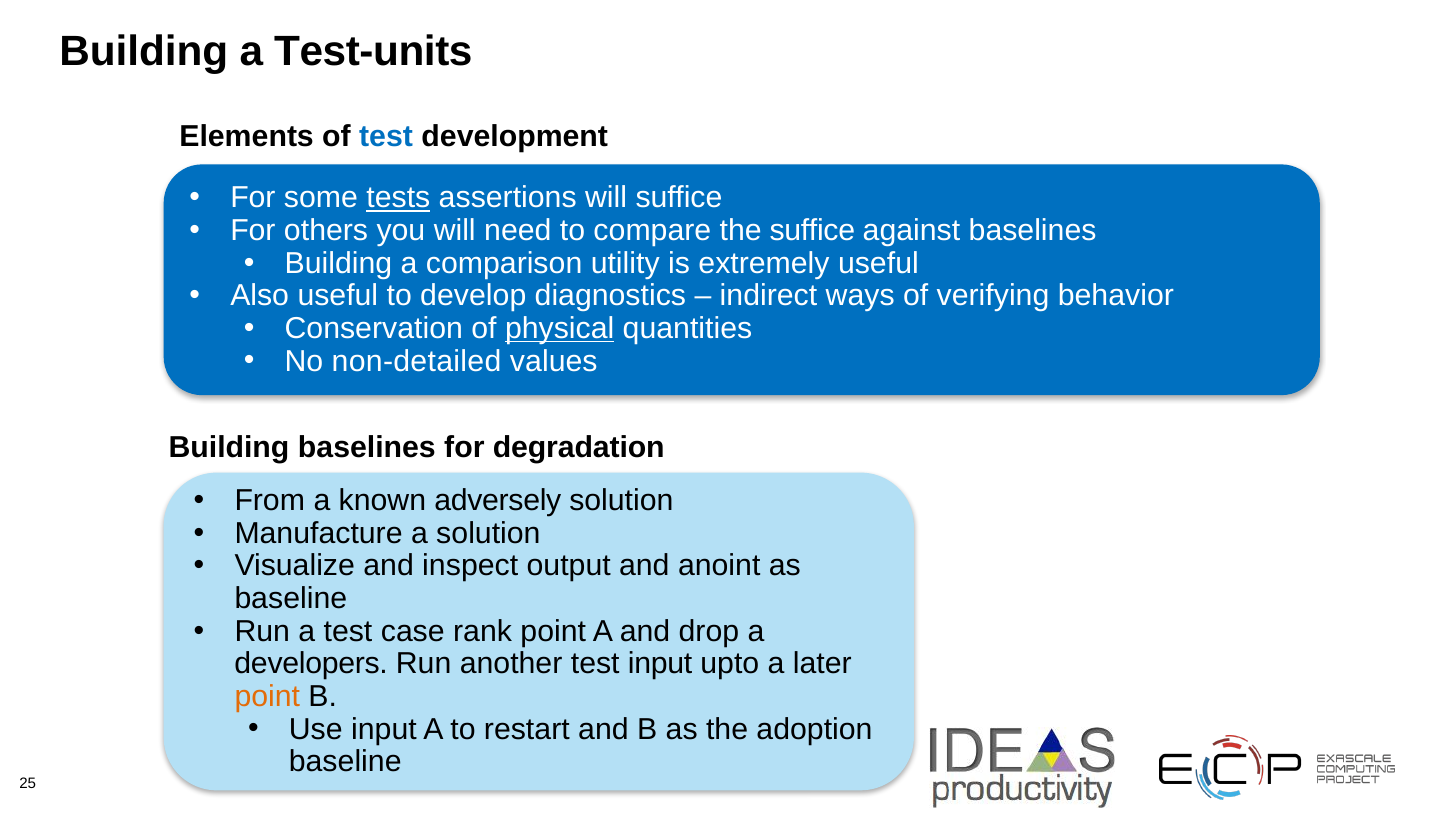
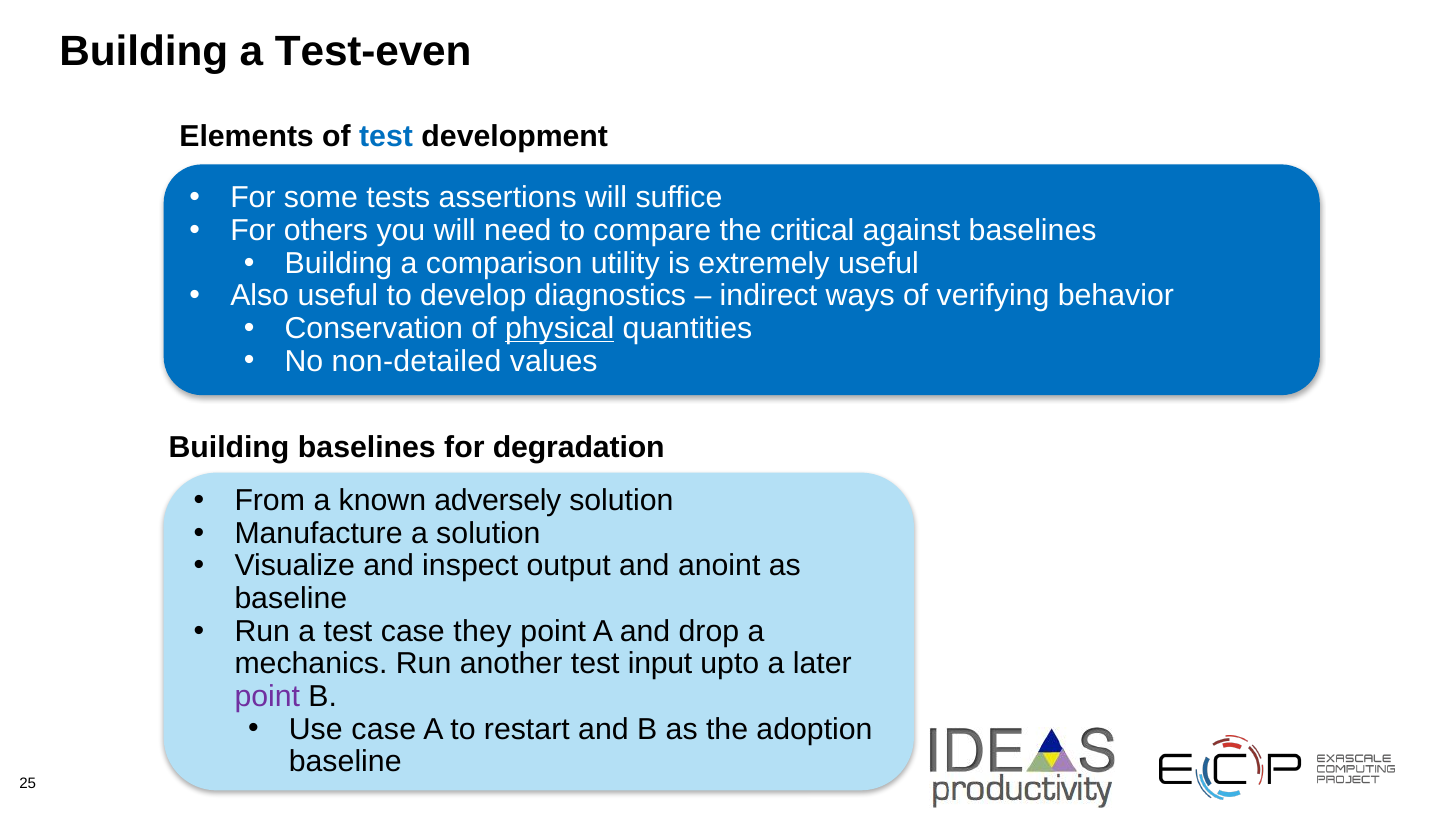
Test-units: Test-units -> Test-even
tests underline: present -> none
the suffice: suffice -> critical
rank: rank -> they
developers: developers -> mechanics
point at (267, 697) colour: orange -> purple
Use input: input -> case
